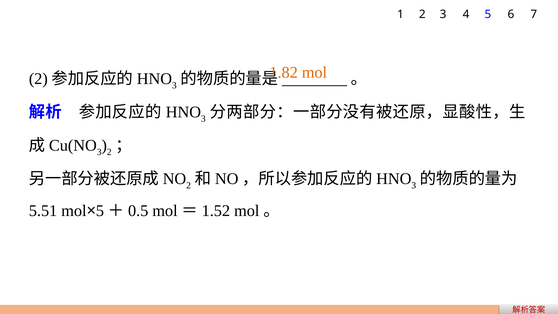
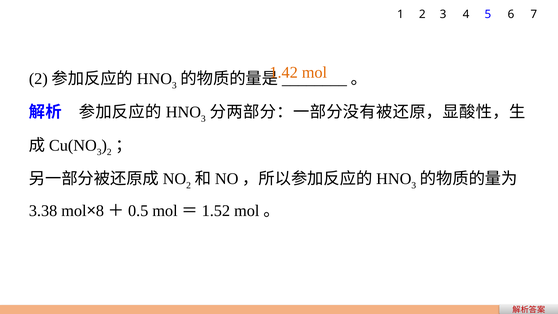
1.82: 1.82 -> 1.42
5.51: 5.51 -> 3.38
5 at (100, 211): 5 -> 8
